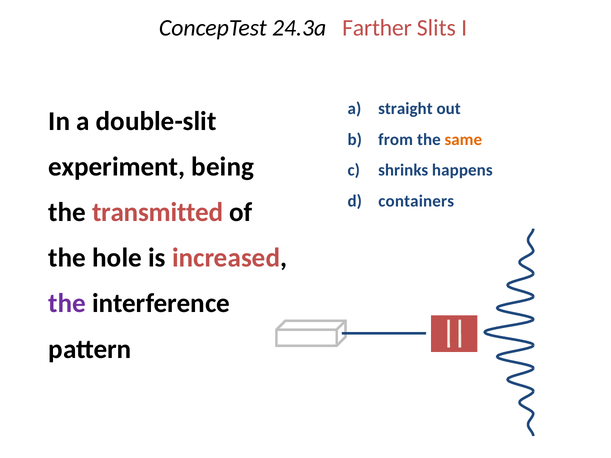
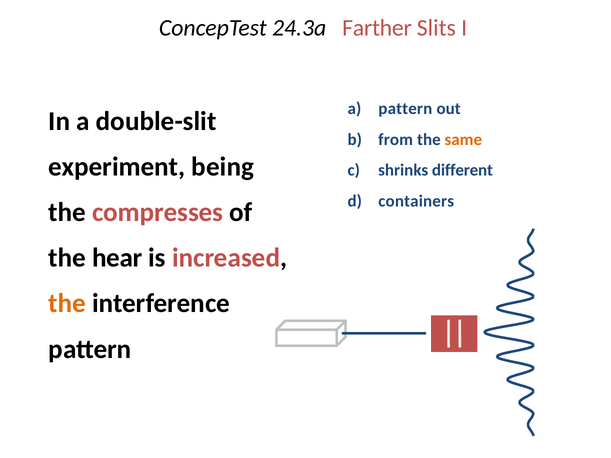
a straight: straight -> pattern
happens: happens -> different
transmitted: transmitted -> compresses
hole: hole -> hear
the at (67, 304) colour: purple -> orange
